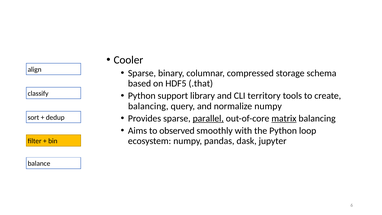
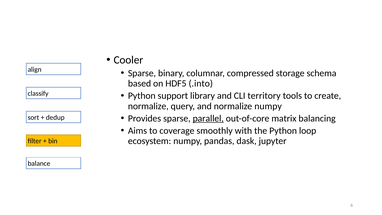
.that: .that -> .into
balancing at (148, 106): balancing -> normalize
matrix underline: present -> none
observed: observed -> coverage
